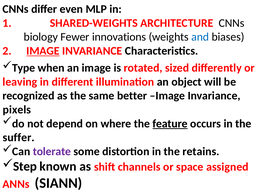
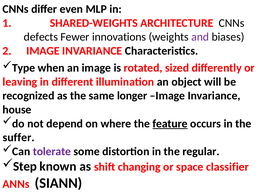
biology: biology -> defects
and colour: blue -> purple
IMAGE at (43, 51) underline: present -> none
better: better -> longer
pixels: pixels -> house
retains: retains -> regular
channels: channels -> changing
assigned: assigned -> classifier
